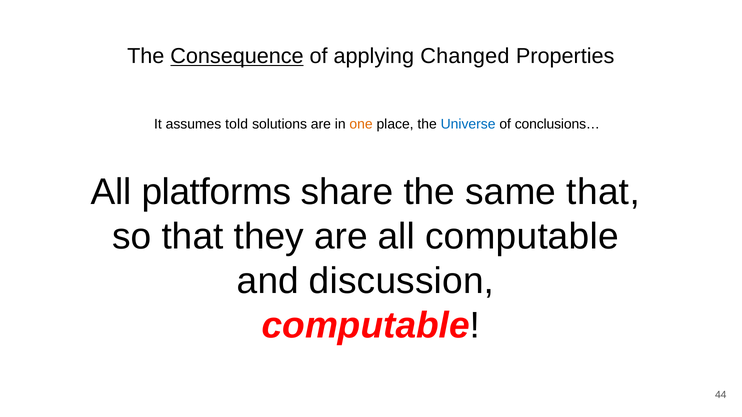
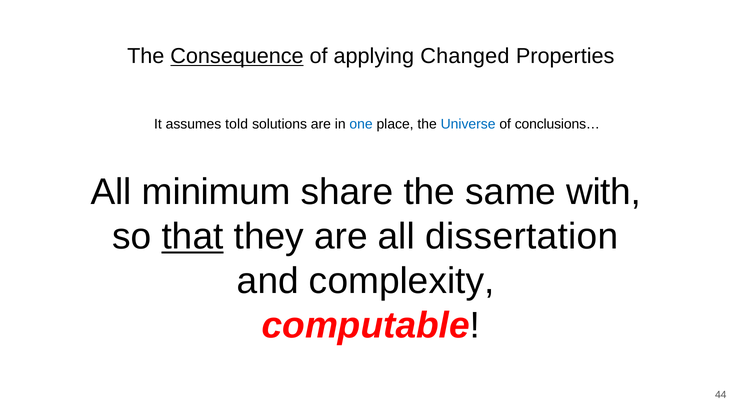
one colour: orange -> blue
platforms: platforms -> minimum
same that: that -> with
that at (193, 237) underline: none -> present
all computable: computable -> dissertation
discussion: discussion -> complexity
